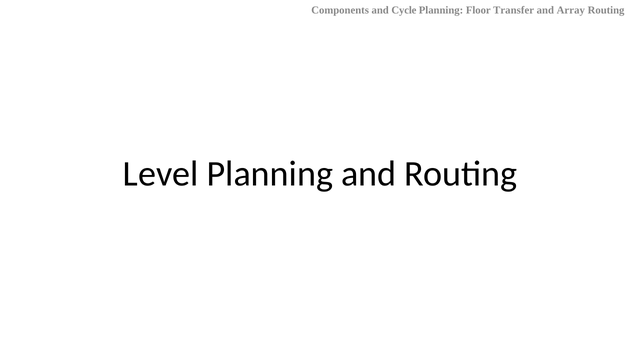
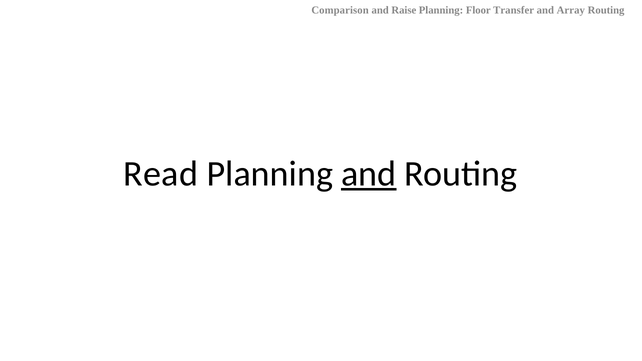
Components: Components -> Comparison
Cycle: Cycle -> Raise
Level: Level -> Read
and at (369, 174) underline: none -> present
